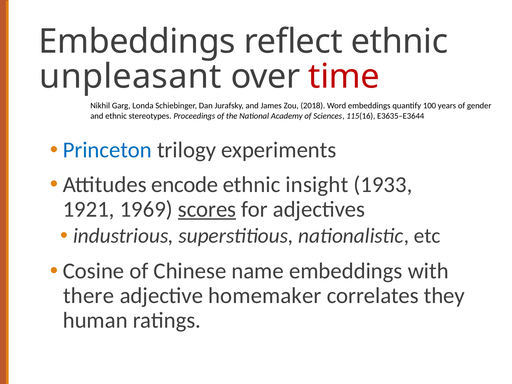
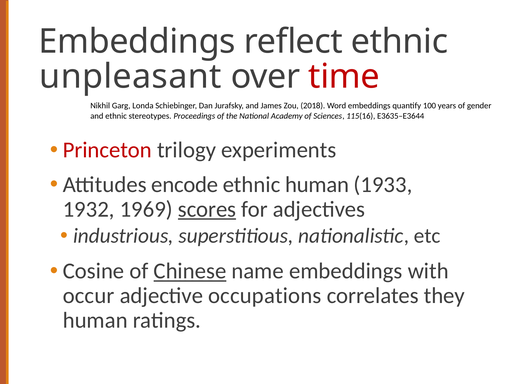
Princeton colour: blue -> red
ethnic insight: insight -> human
1921: 1921 -> 1932
Chinese underline: none -> present
there: there -> occur
homemaker: homemaker -> occupations
